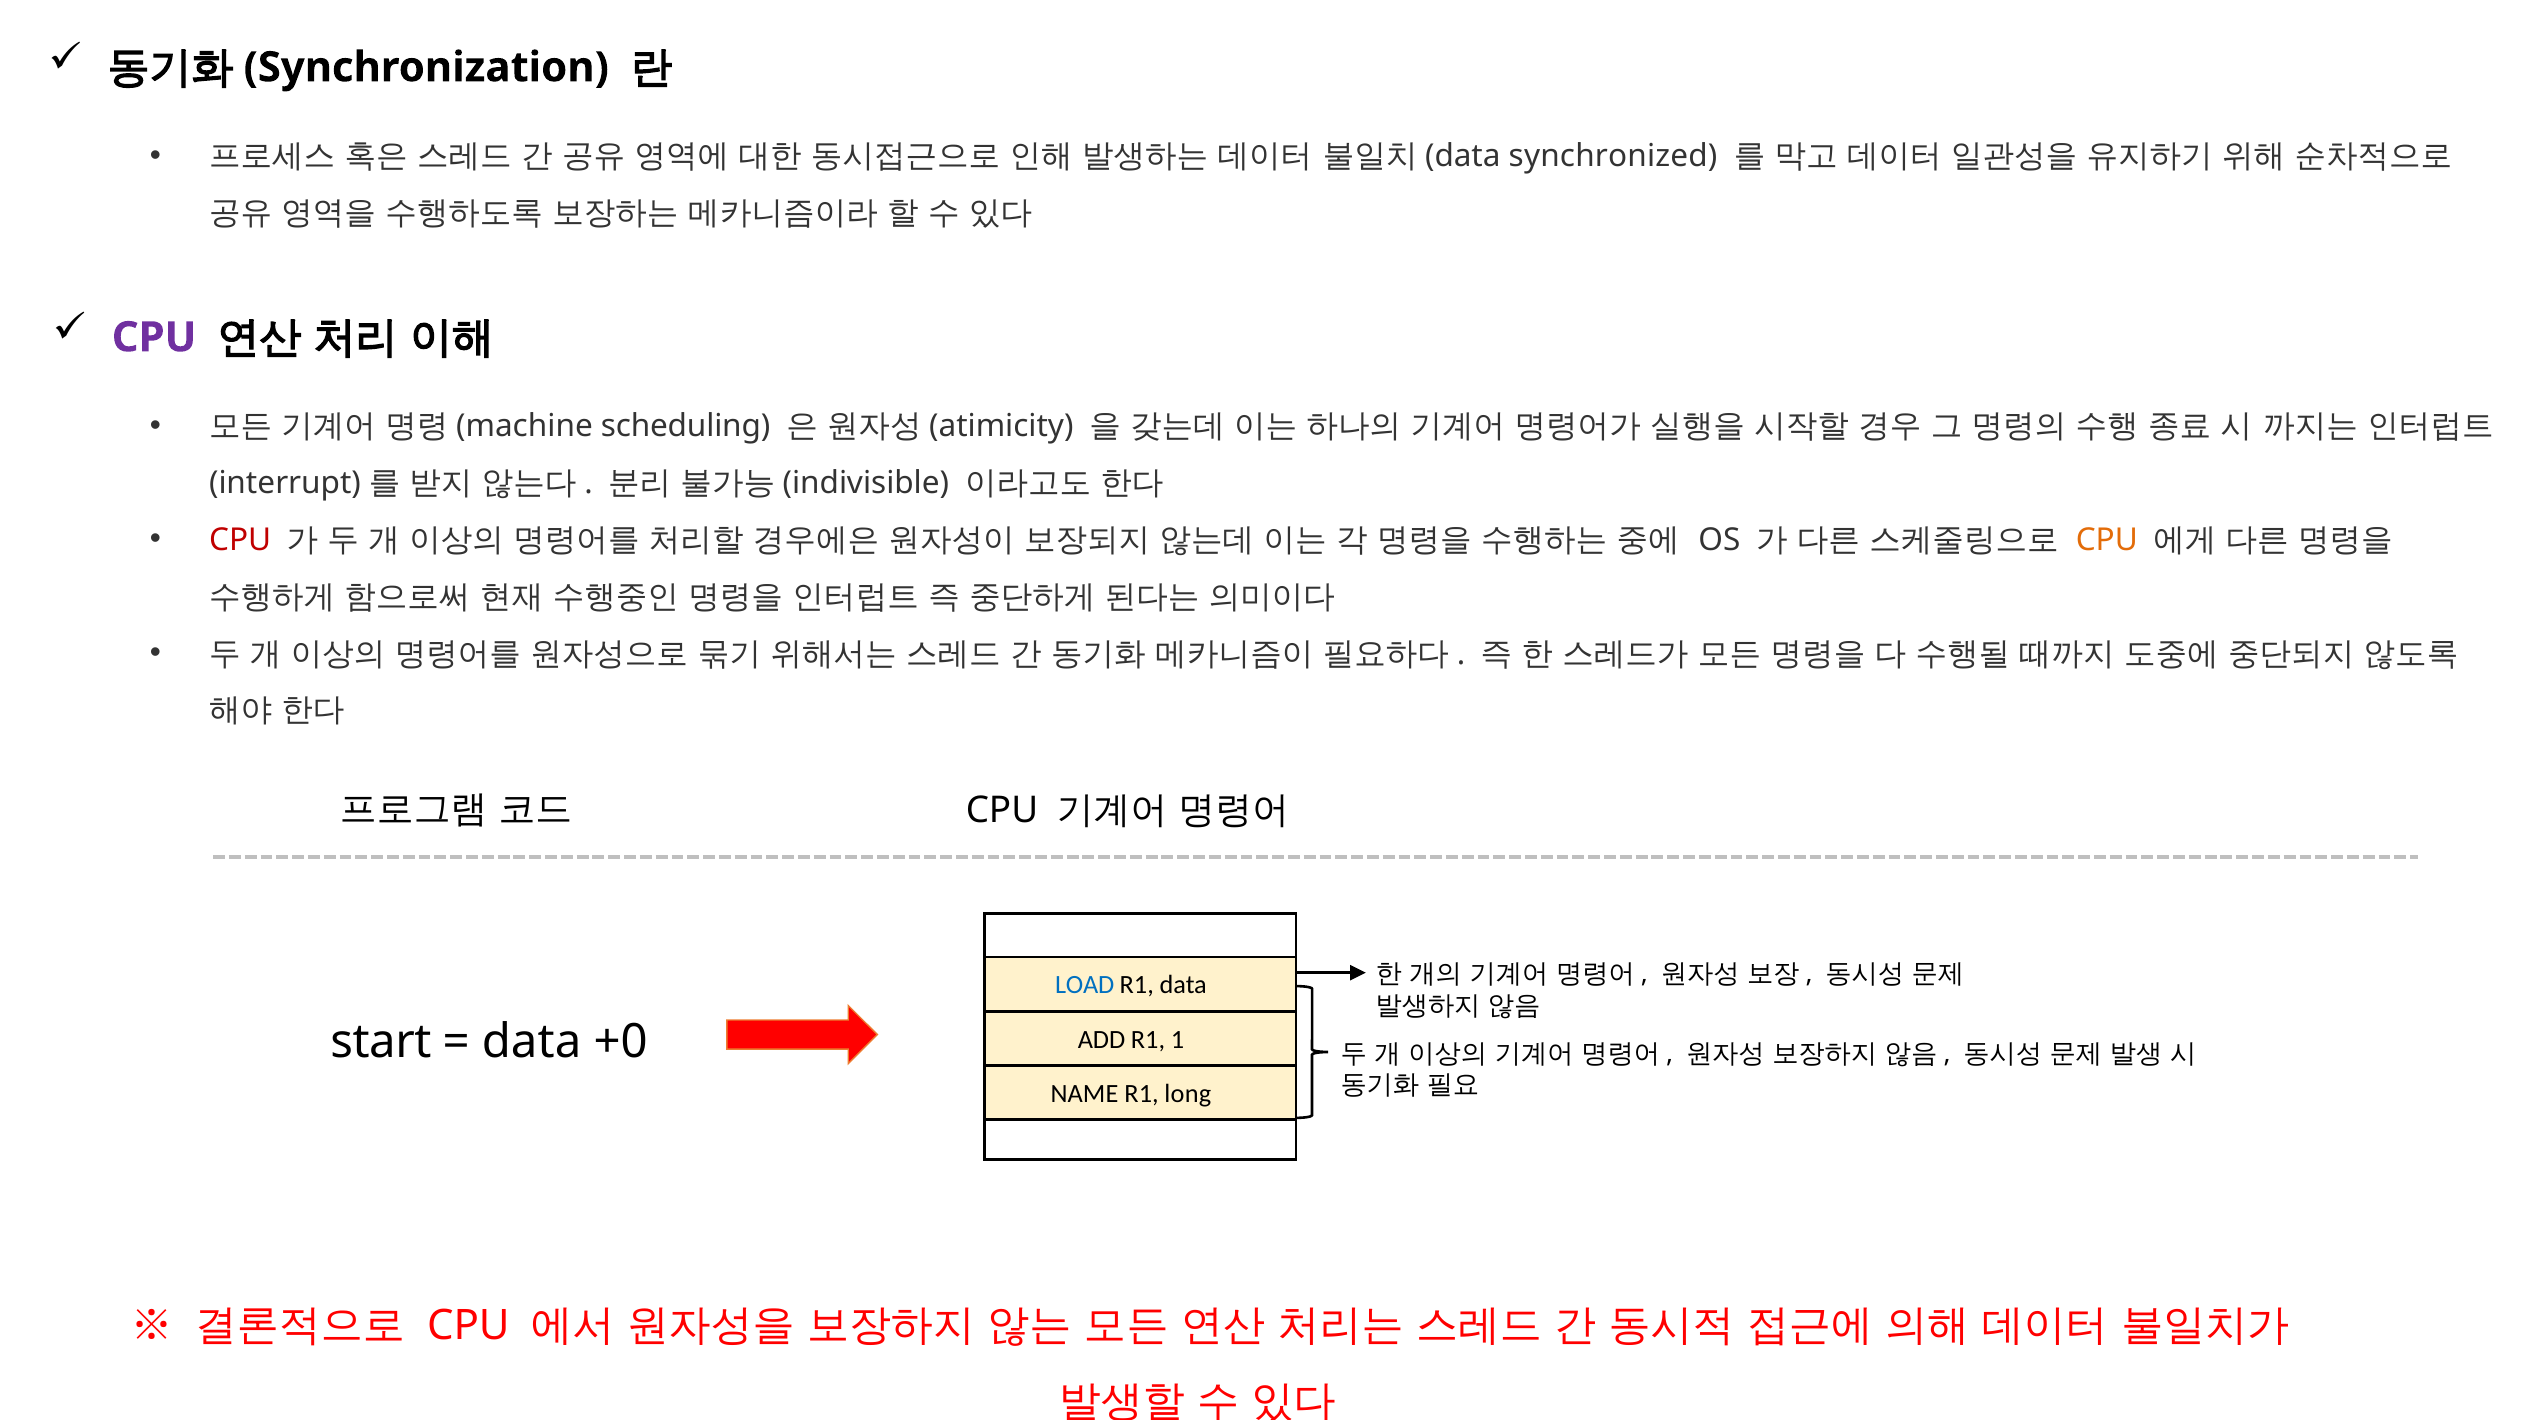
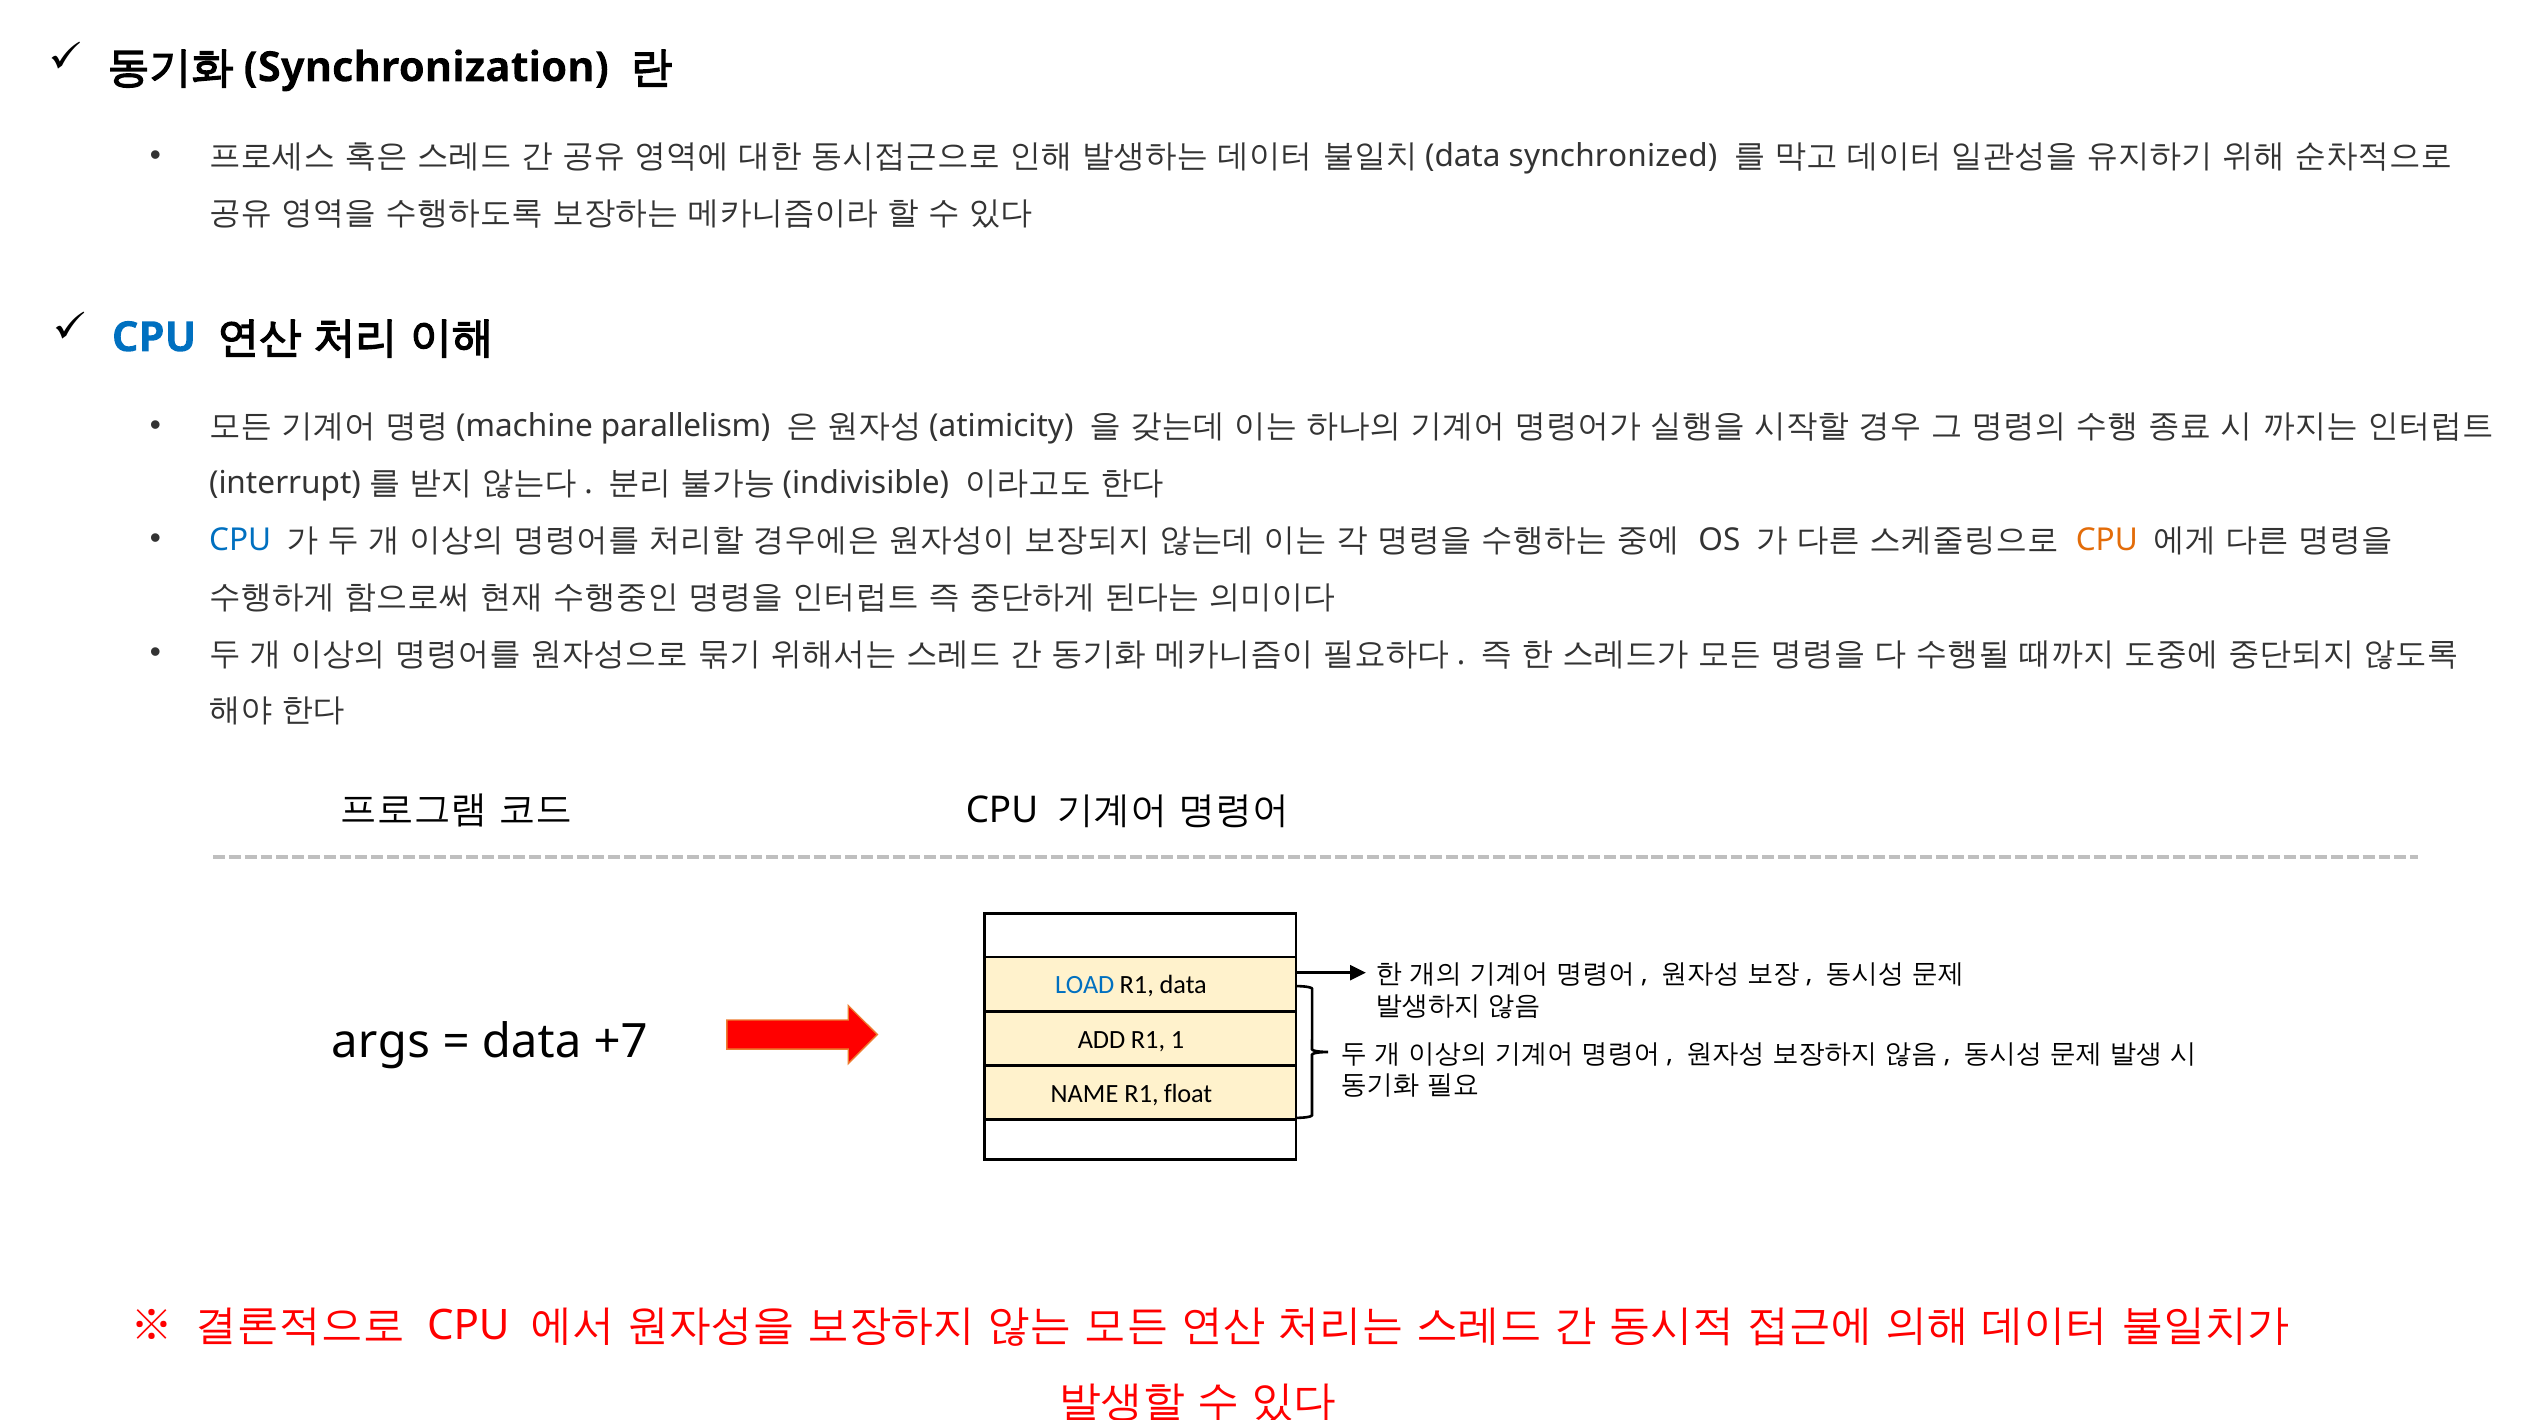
CPU at (154, 338) colour: purple -> blue
scheduling: scheduling -> parallelism
CPU at (240, 540) colour: red -> blue
start: start -> args
+0: +0 -> +7
long: long -> float
